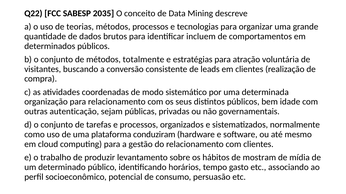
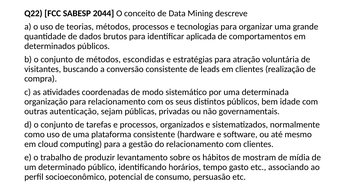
2035: 2035 -> 2044
incluem: incluem -> aplicada
totalmente: totalmente -> escondidas
plataforma conduziram: conduziram -> consistente
